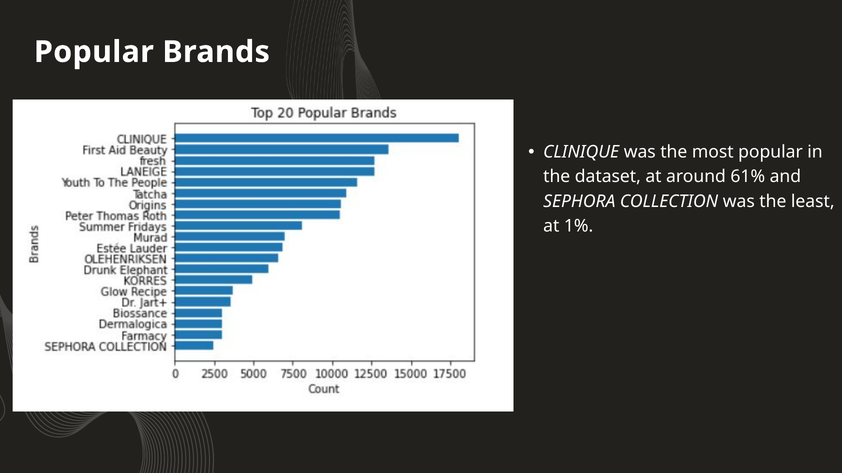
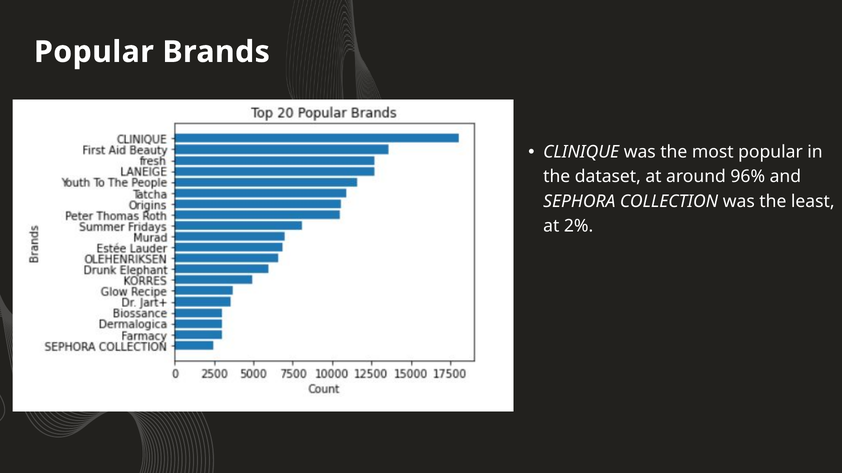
61%: 61% -> 96%
1%: 1% -> 2%
